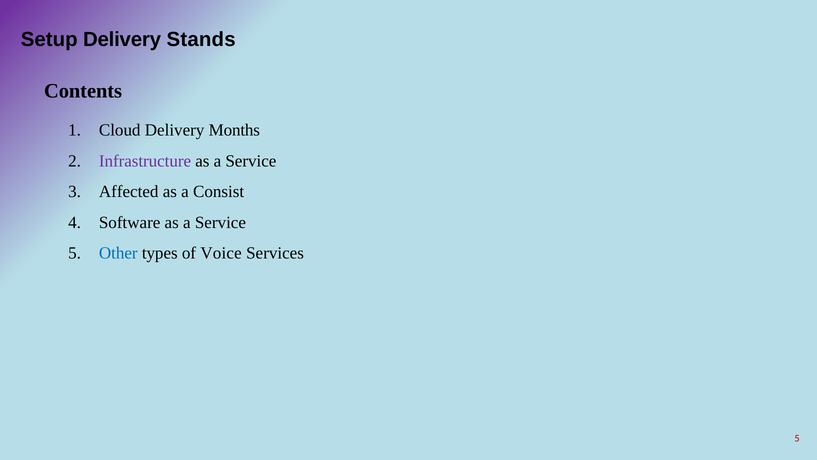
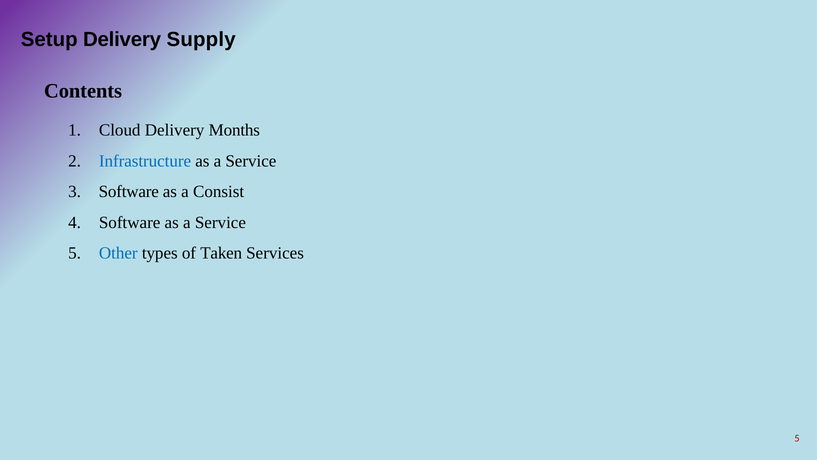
Stands: Stands -> Supply
Infrastructure colour: purple -> blue
Affected at (129, 192): Affected -> Software
Voice: Voice -> Taken
